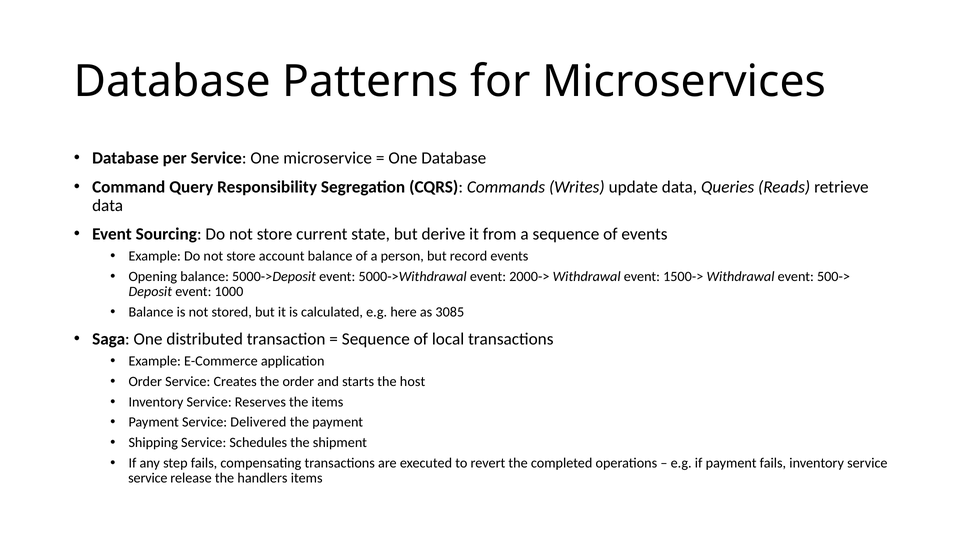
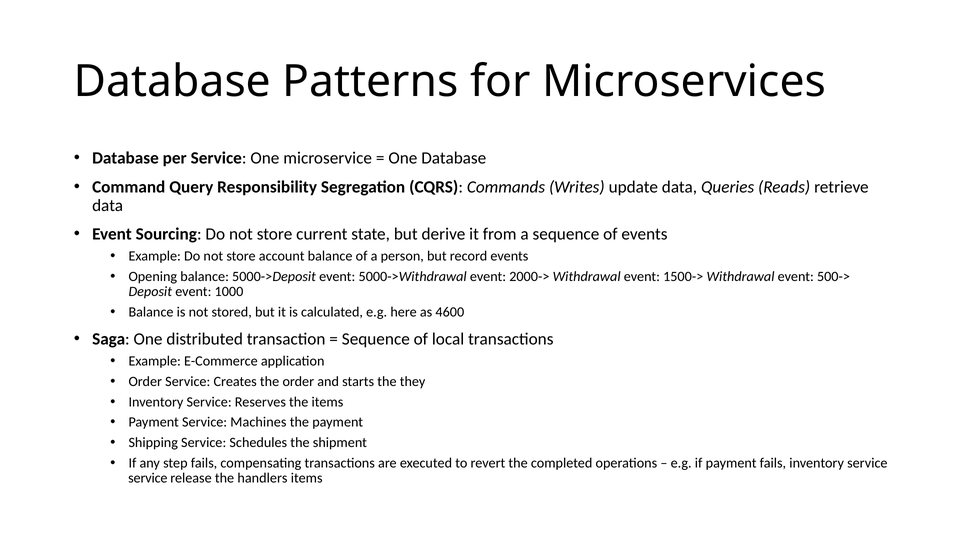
3085: 3085 -> 4600
host: host -> they
Delivered: Delivered -> Machines
